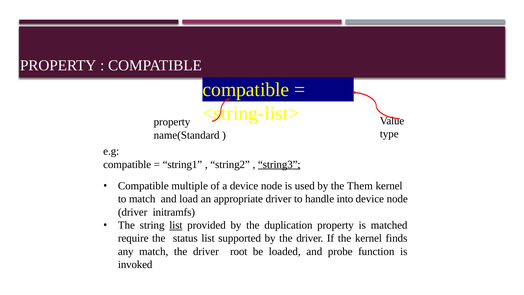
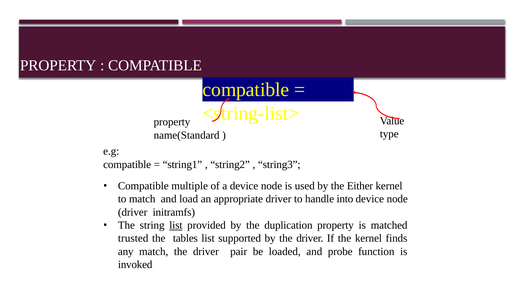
string3 underline: present -> none
Them: Them -> Either
require: require -> trusted
status: status -> tables
root: root -> pair
